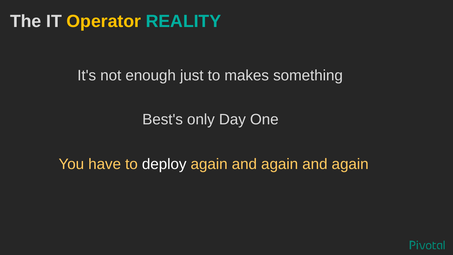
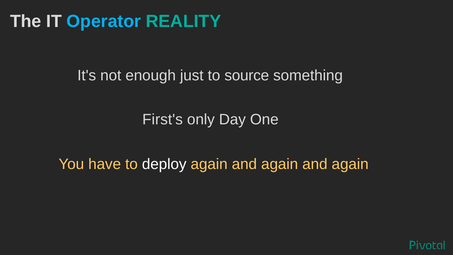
Operator colour: yellow -> light blue
makes: makes -> source
Best's: Best's -> First's
